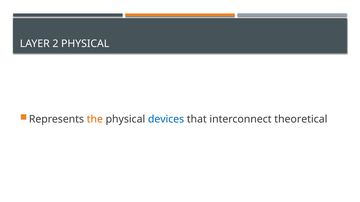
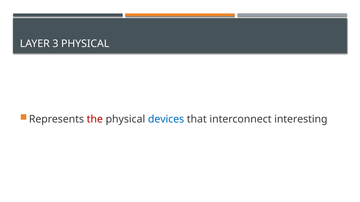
2: 2 -> 3
the colour: orange -> red
theoretical: theoretical -> interesting
